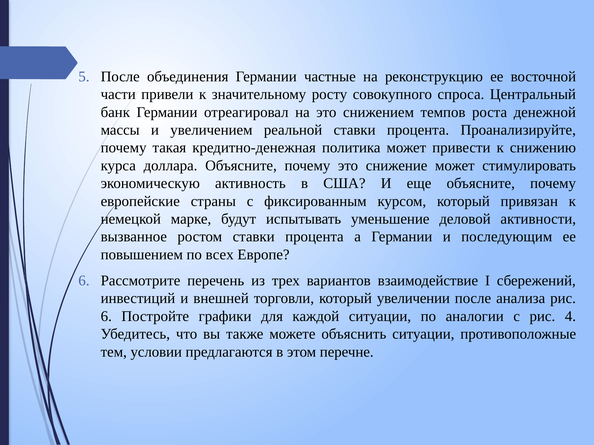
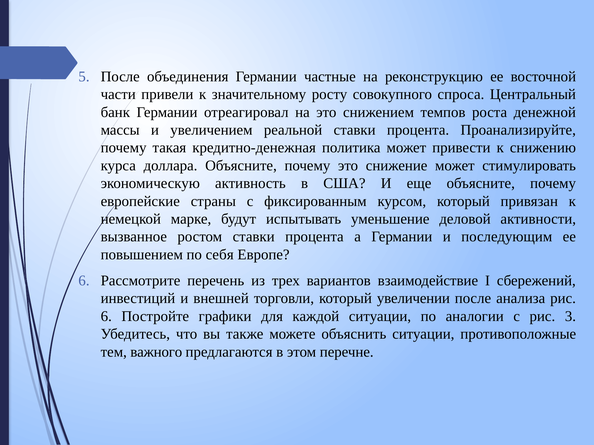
всех: всех -> себя
4: 4 -> 3
условии: условии -> важного
